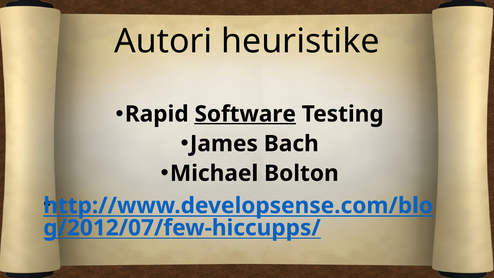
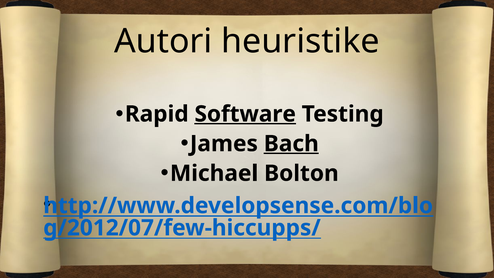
Bach underline: none -> present
